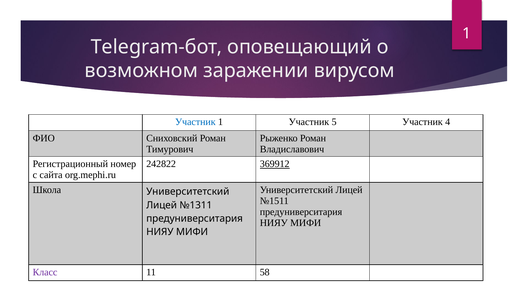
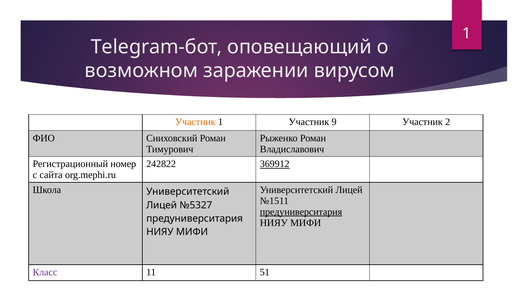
Участник at (195, 122) colour: blue -> orange
5: 5 -> 9
4: 4 -> 2
№1311: №1311 -> №5327
предуниверситария at (301, 212) underline: none -> present
58: 58 -> 51
